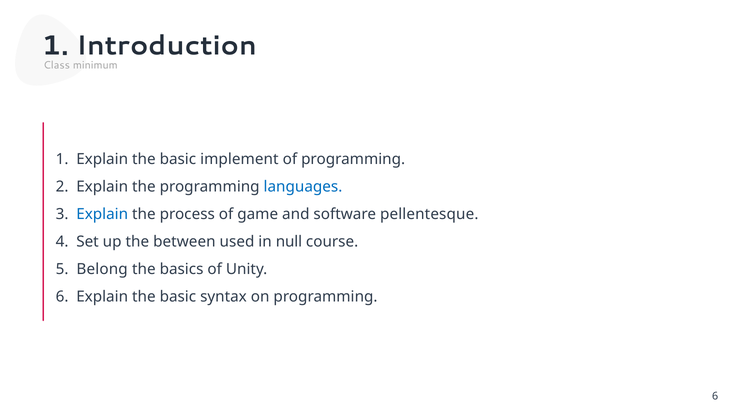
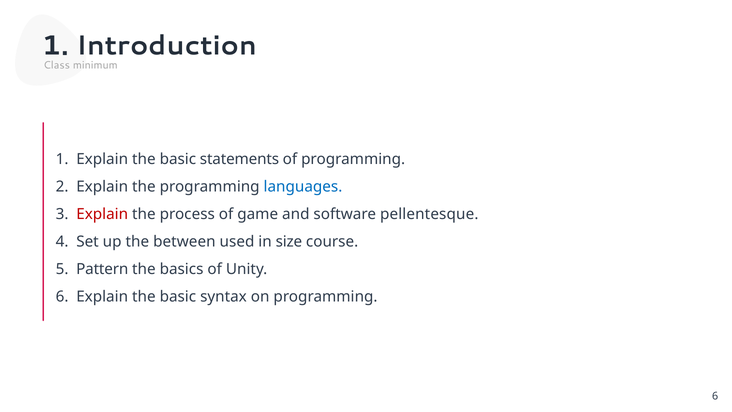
implement: implement -> statements
Explain at (102, 214) colour: blue -> red
null: null -> size
Belong: Belong -> Pattern
